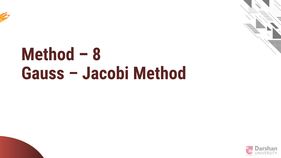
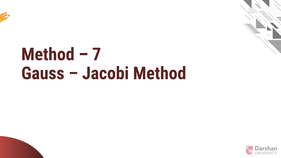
8: 8 -> 7
